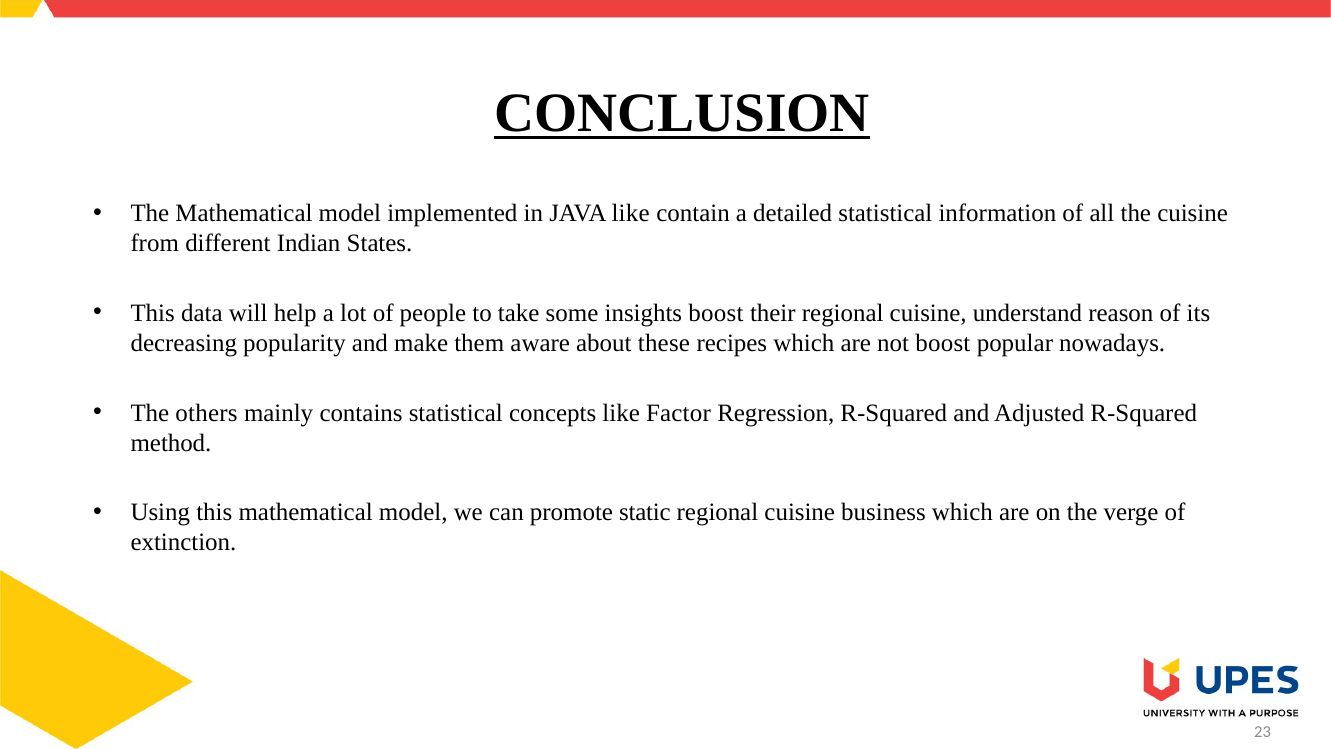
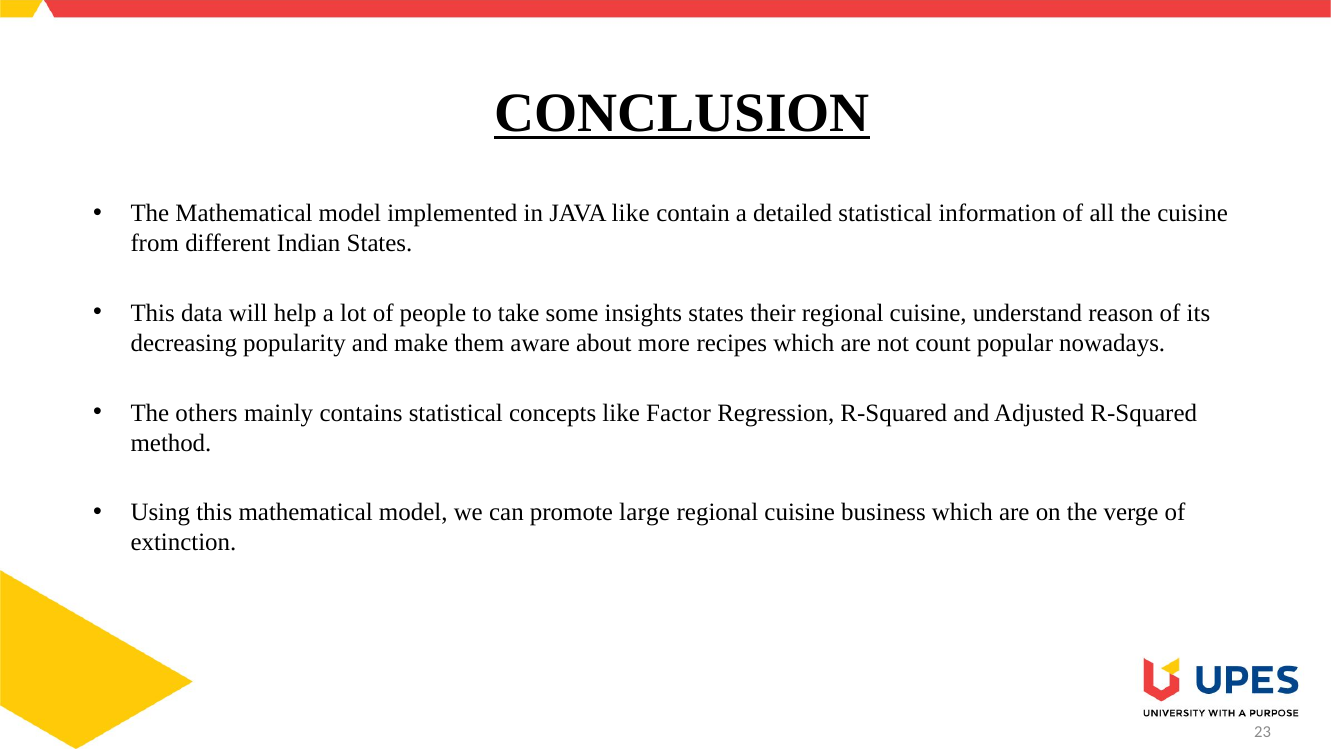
insights boost: boost -> states
these: these -> more
not boost: boost -> count
static: static -> large
